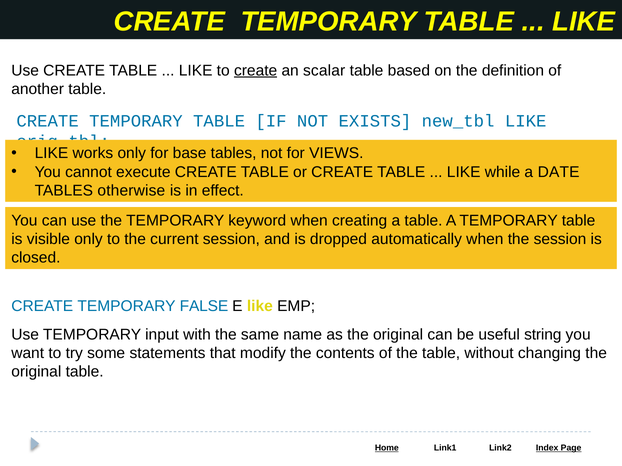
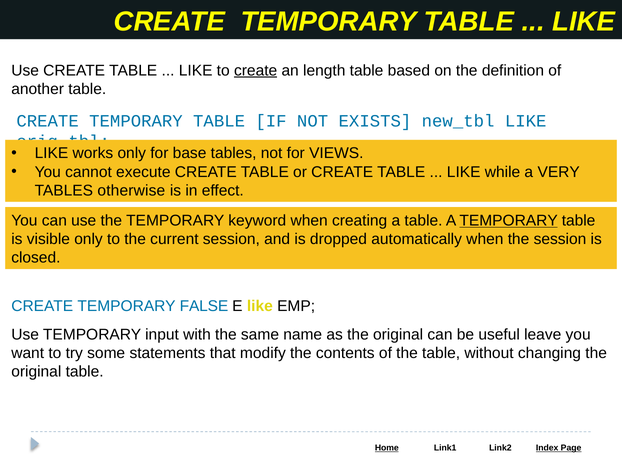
scalar: scalar -> length
DATE: DATE -> VERY
TEMPORARY at (509, 221) underline: none -> present
string: string -> leave
